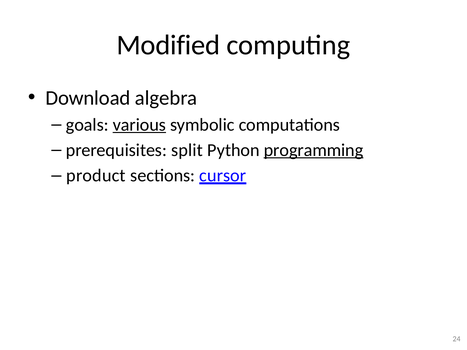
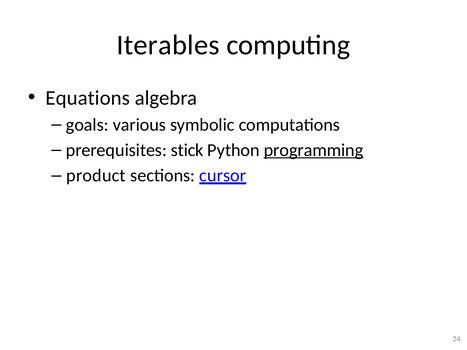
Modified: Modified -> Iterables
Download: Download -> Equations
various underline: present -> none
split: split -> stick
